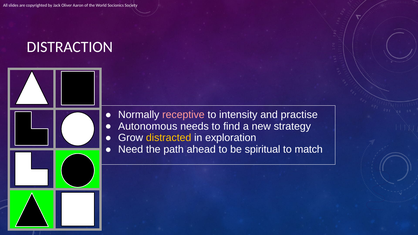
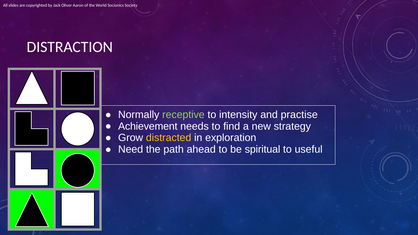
receptive colour: pink -> light green
Autonomous: Autonomous -> Achievement
match: match -> useful
